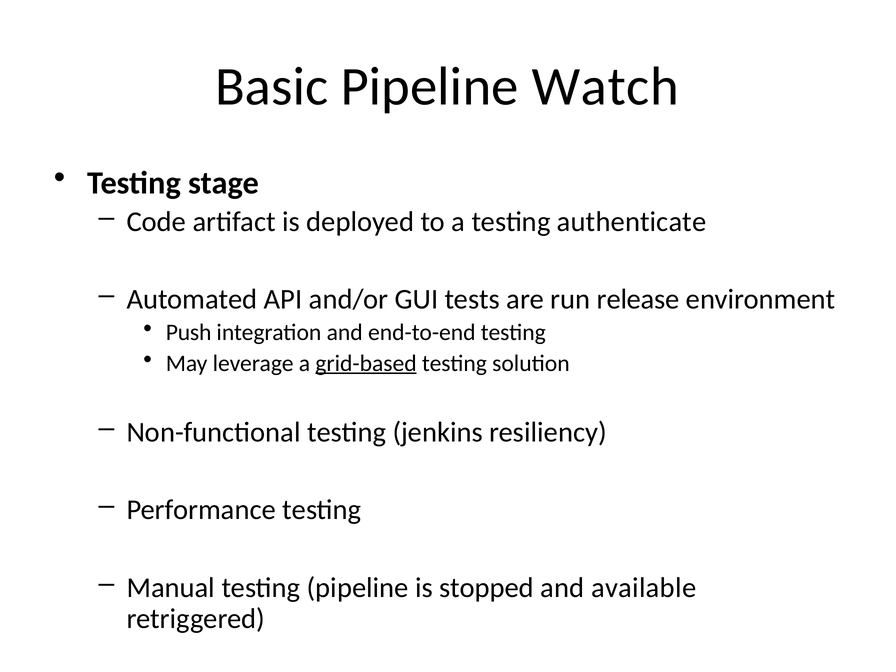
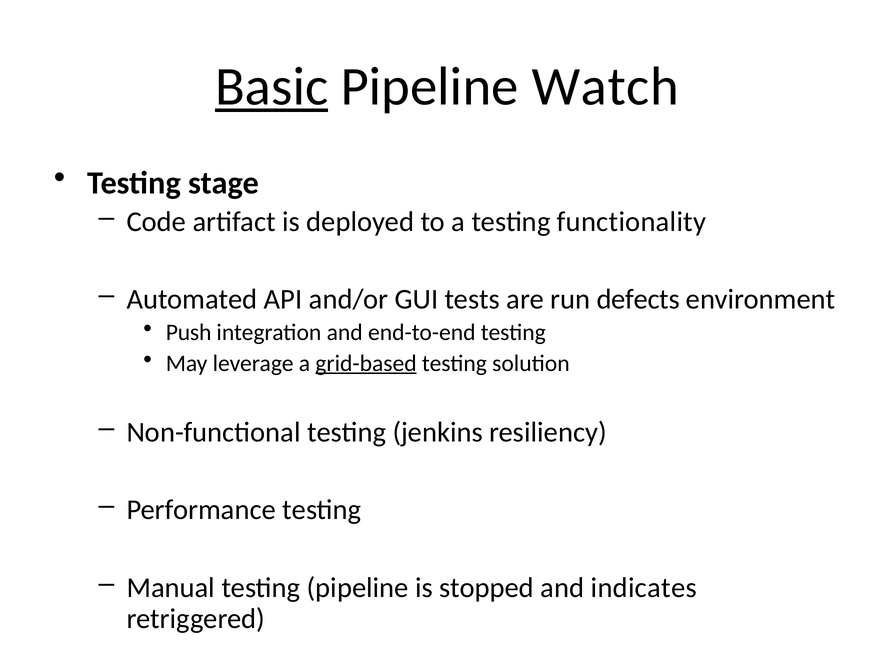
Basic underline: none -> present
authenticate: authenticate -> functionality
release: release -> defects
available: available -> indicates
